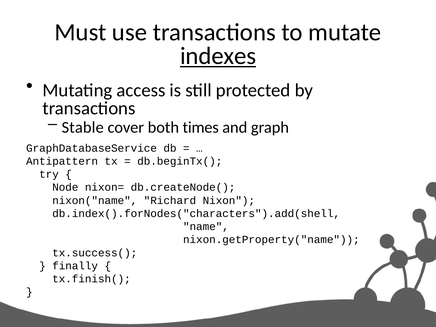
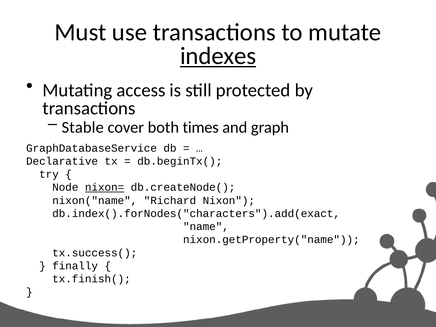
Antipattern: Antipattern -> Declarative
nixon= underline: none -> present
db.index().forNodes("characters").add(shell: db.index().forNodes("characters").add(shell -> db.index().forNodes("characters").add(exact
